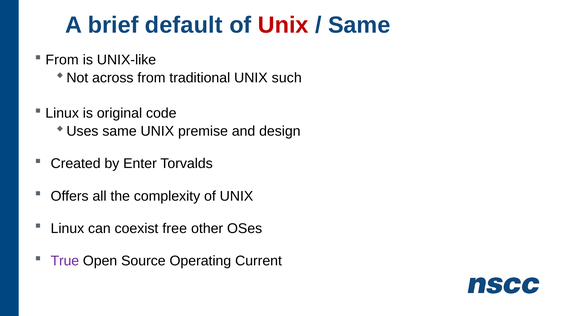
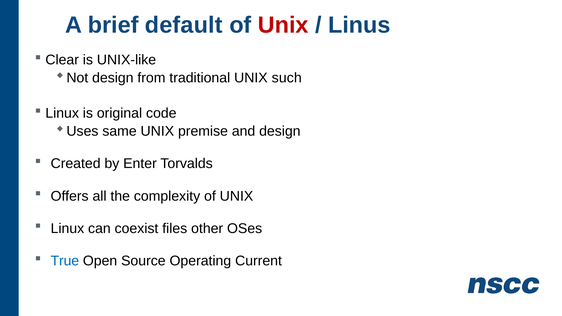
Same at (359, 25): Same -> Linus
From at (62, 60): From -> Clear
across at (113, 78): across -> design
free: free -> files
True colour: purple -> blue
